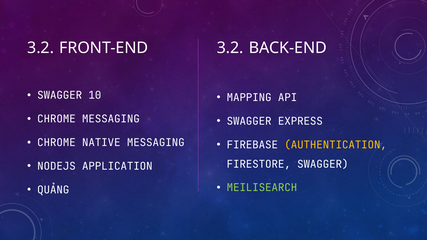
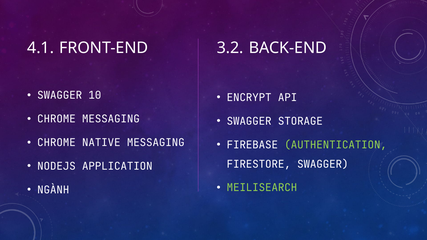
3.2 at (41, 48): 3.2 -> 4.1
MAPPING: MAPPING -> ENCRYPT
EXPRESS: EXPRESS -> STORAGE
AUTHENTICATION colour: yellow -> light green
QUẢNG: QUẢNG -> NGÀNH
